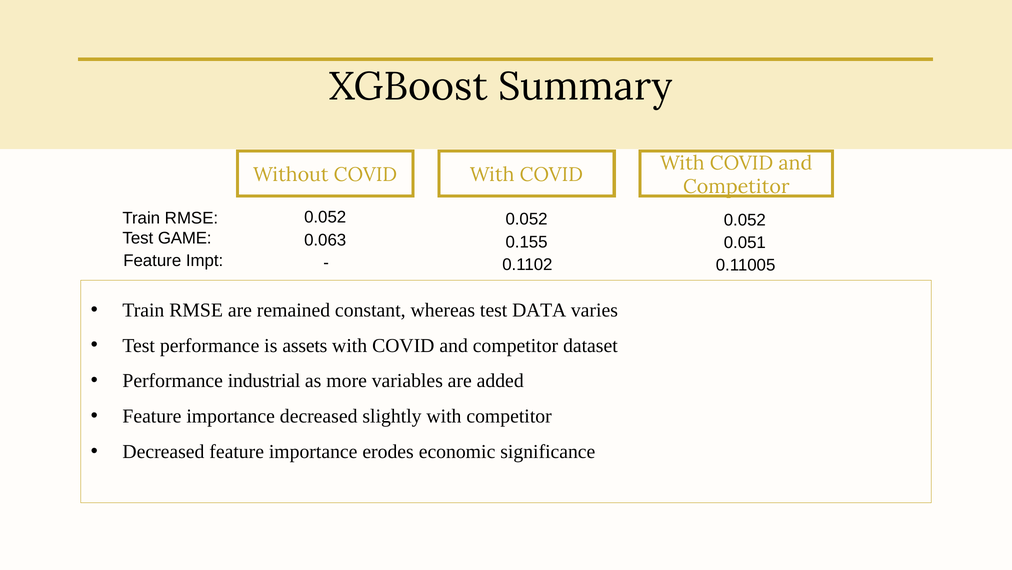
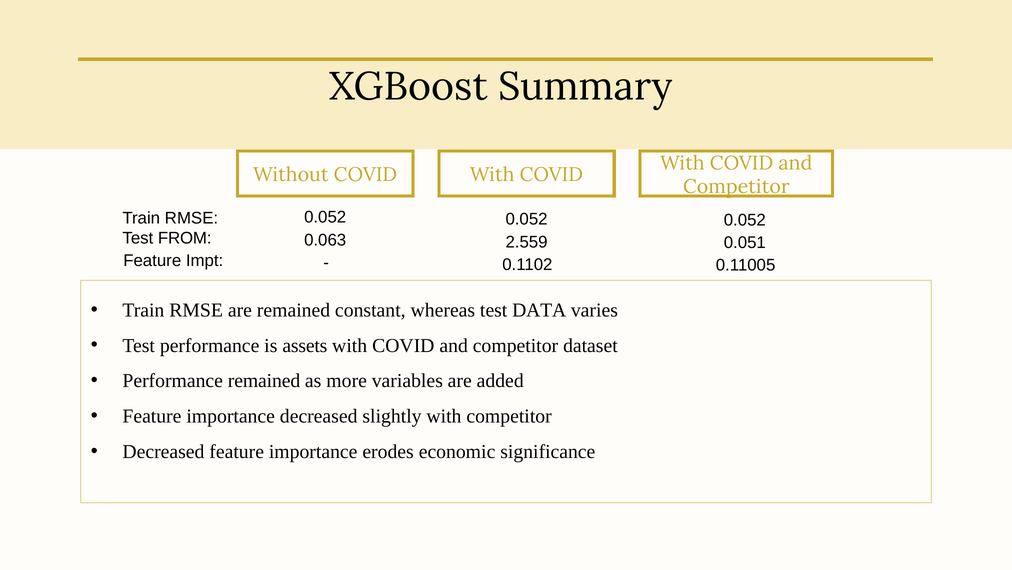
GAME: GAME -> FROM
0.155: 0.155 -> 2.559
Performance industrial: industrial -> remained
